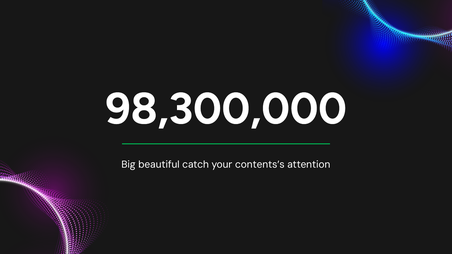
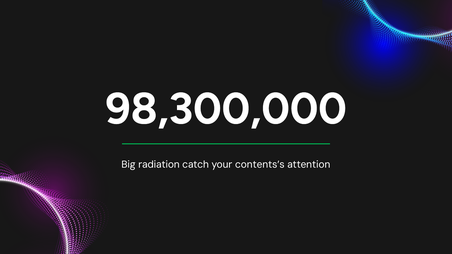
beautiful: beautiful -> radiation
